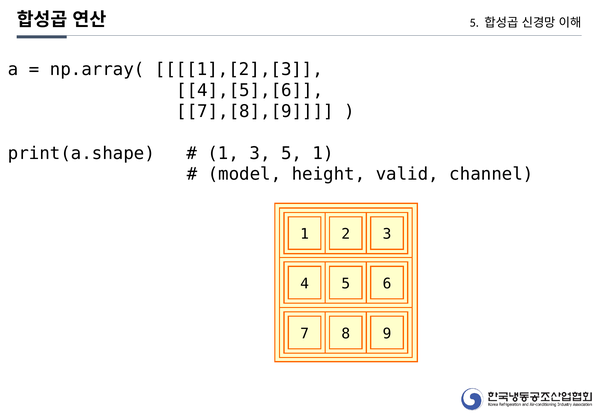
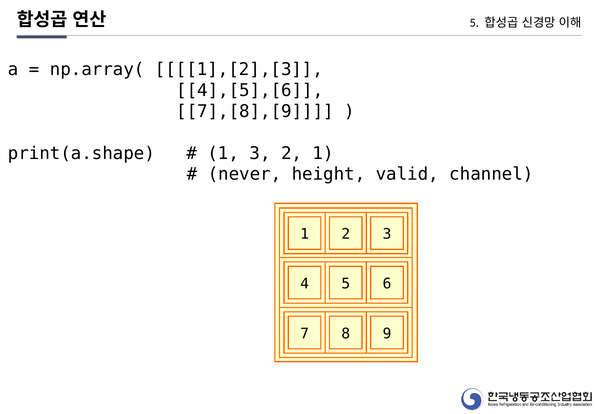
3 5: 5 -> 2
model: model -> never
